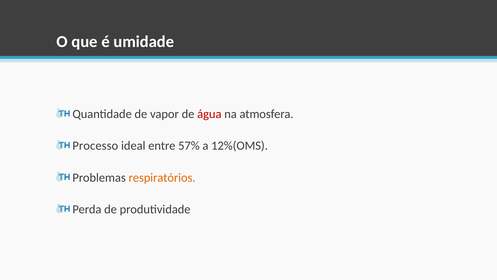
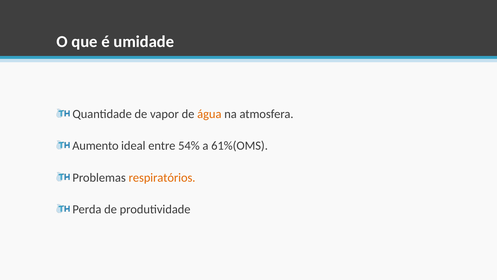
água colour: red -> orange
Processo: Processo -> Aumento
57%: 57% -> 54%
12%(OMS: 12%(OMS -> 61%(OMS
